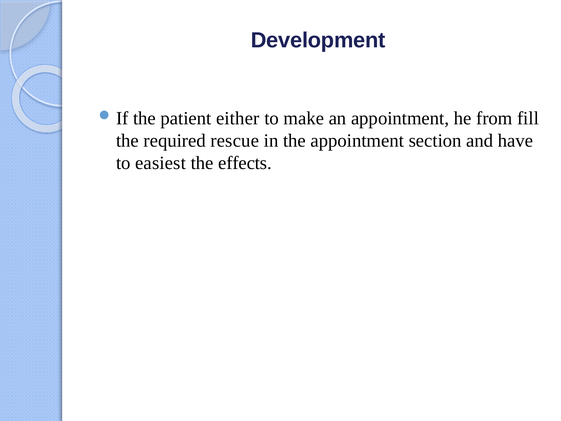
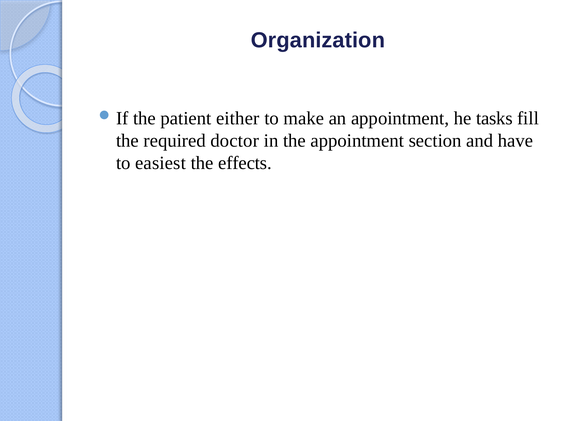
Development: Development -> Organization
from: from -> tasks
rescue: rescue -> doctor
